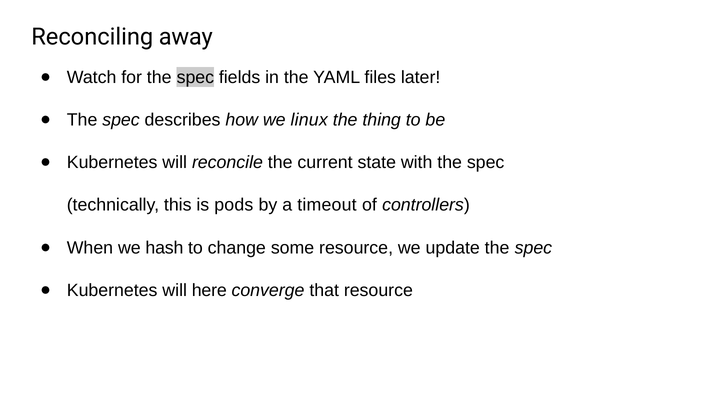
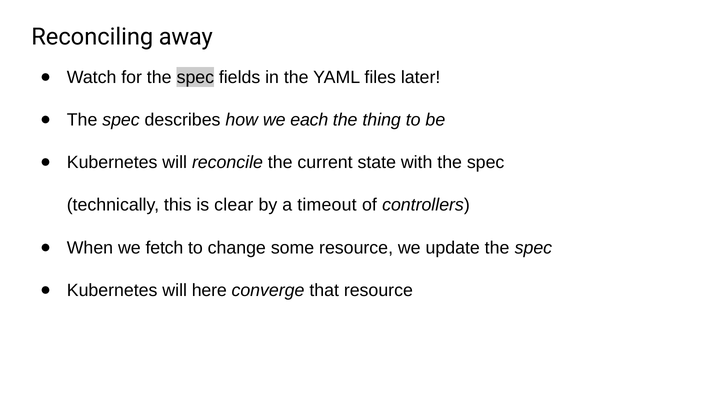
linux: linux -> each
pods: pods -> clear
hash: hash -> fetch
